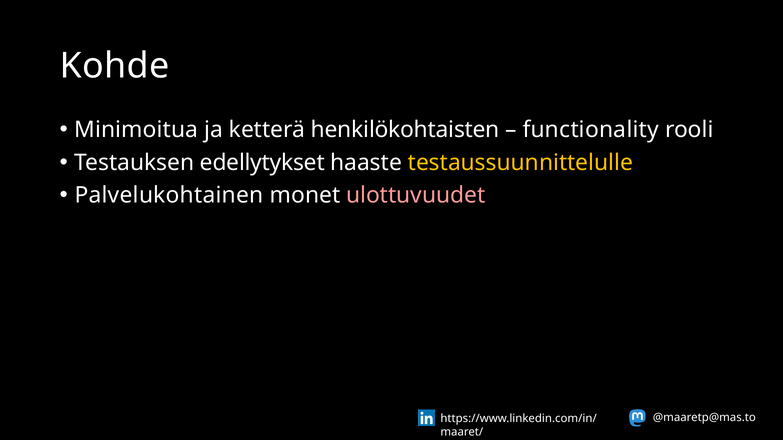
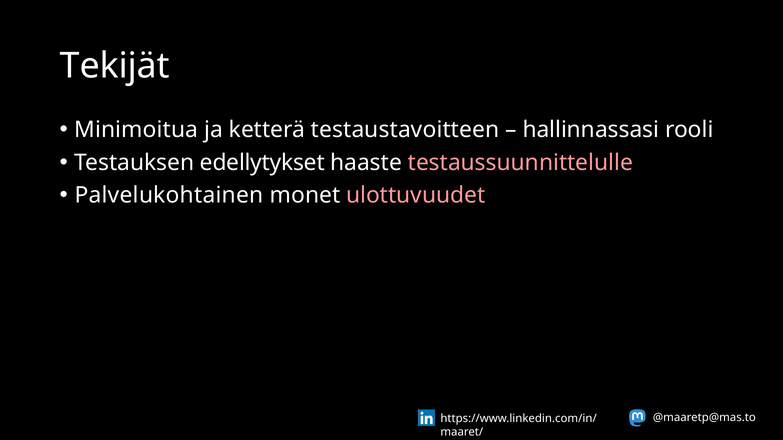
Kohde: Kohde -> Tekijät
henkilökohtaisten: henkilökohtaisten -> testaustavoitteen
functionality: functionality -> hallinnassasi
testaussuunnittelulle colour: yellow -> pink
